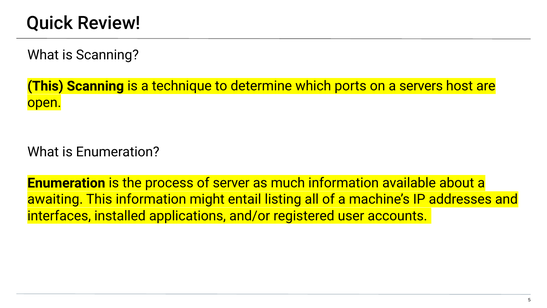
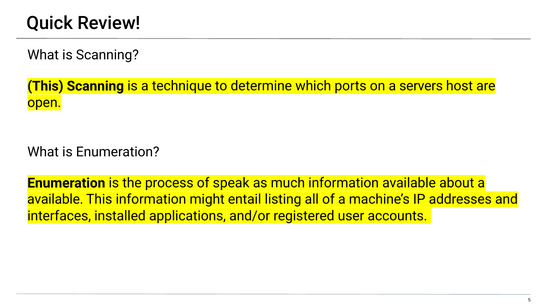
server: server -> speak
awaiting at (55, 199): awaiting -> available
